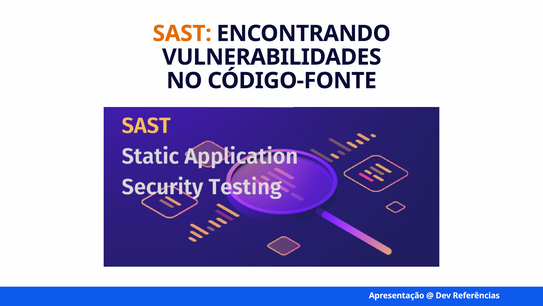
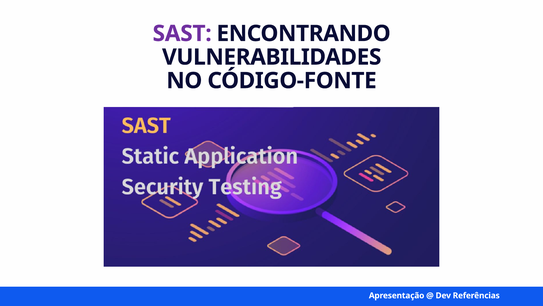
SAST colour: orange -> purple
